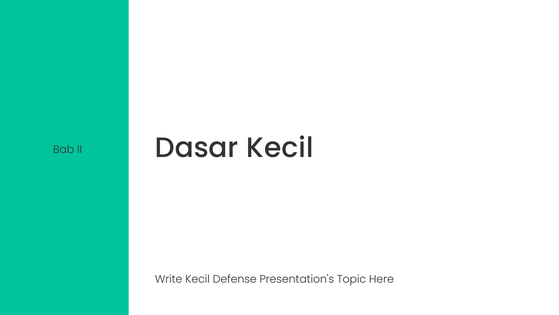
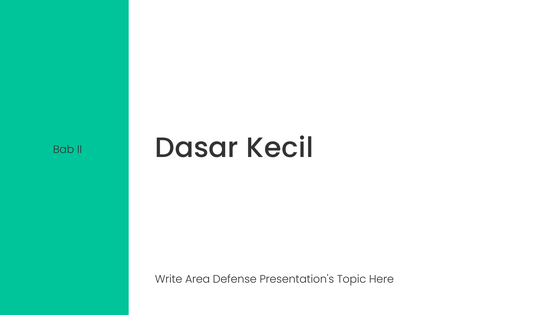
Write Kecil: Kecil -> Area
